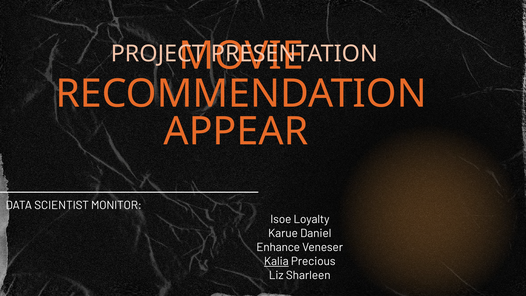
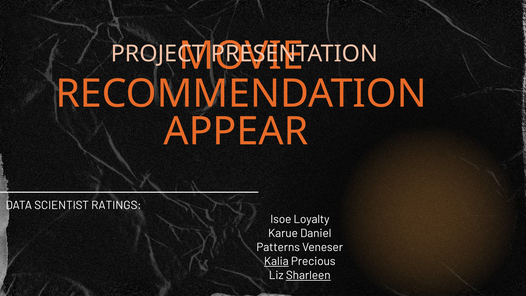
MONITOR: MONITOR -> RATINGS
Enhance: Enhance -> Patterns
Sharleen underline: none -> present
